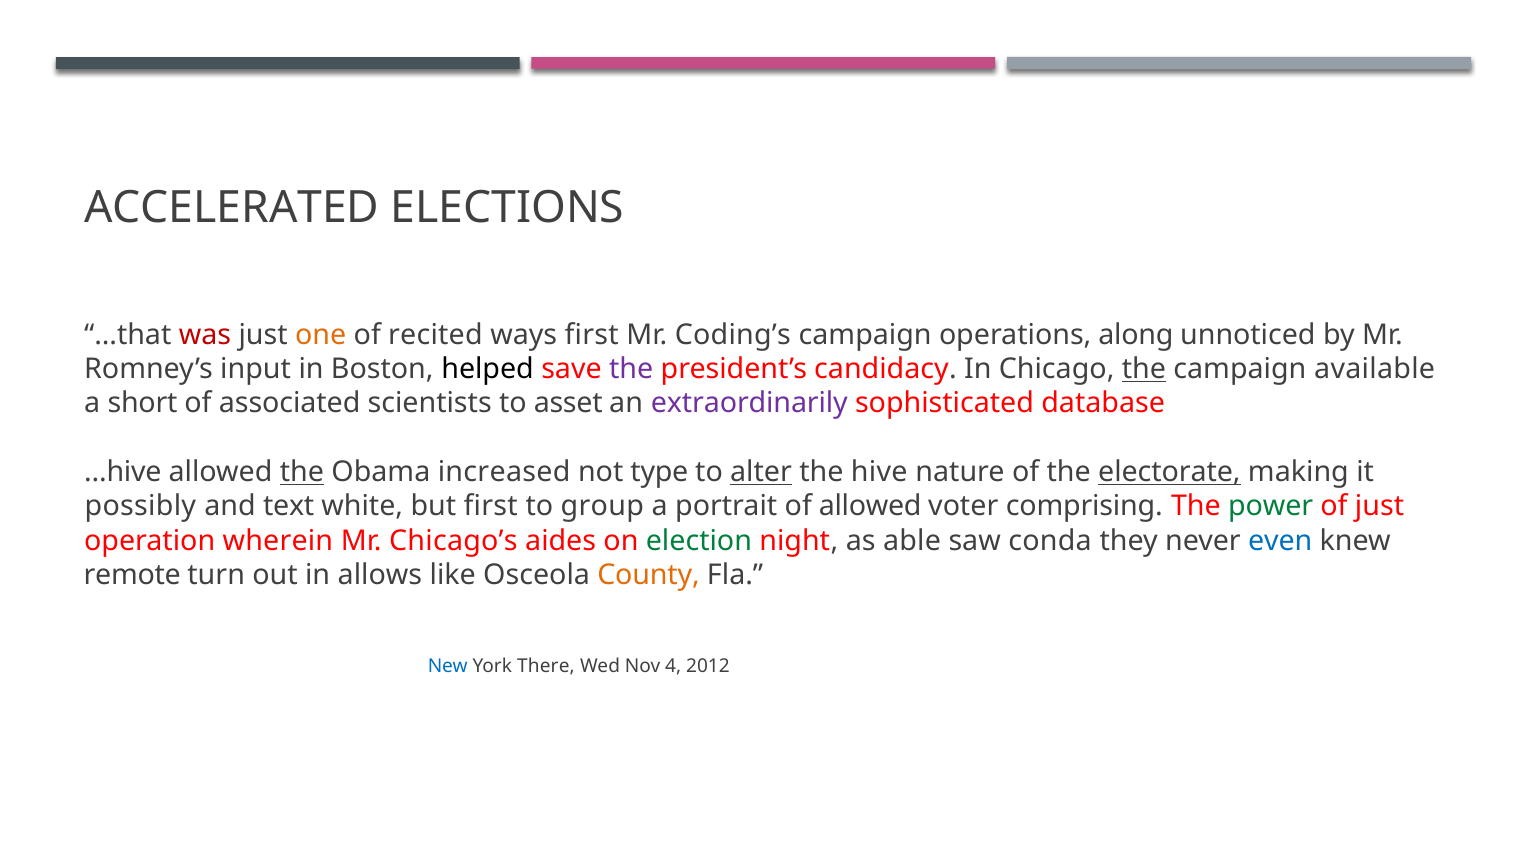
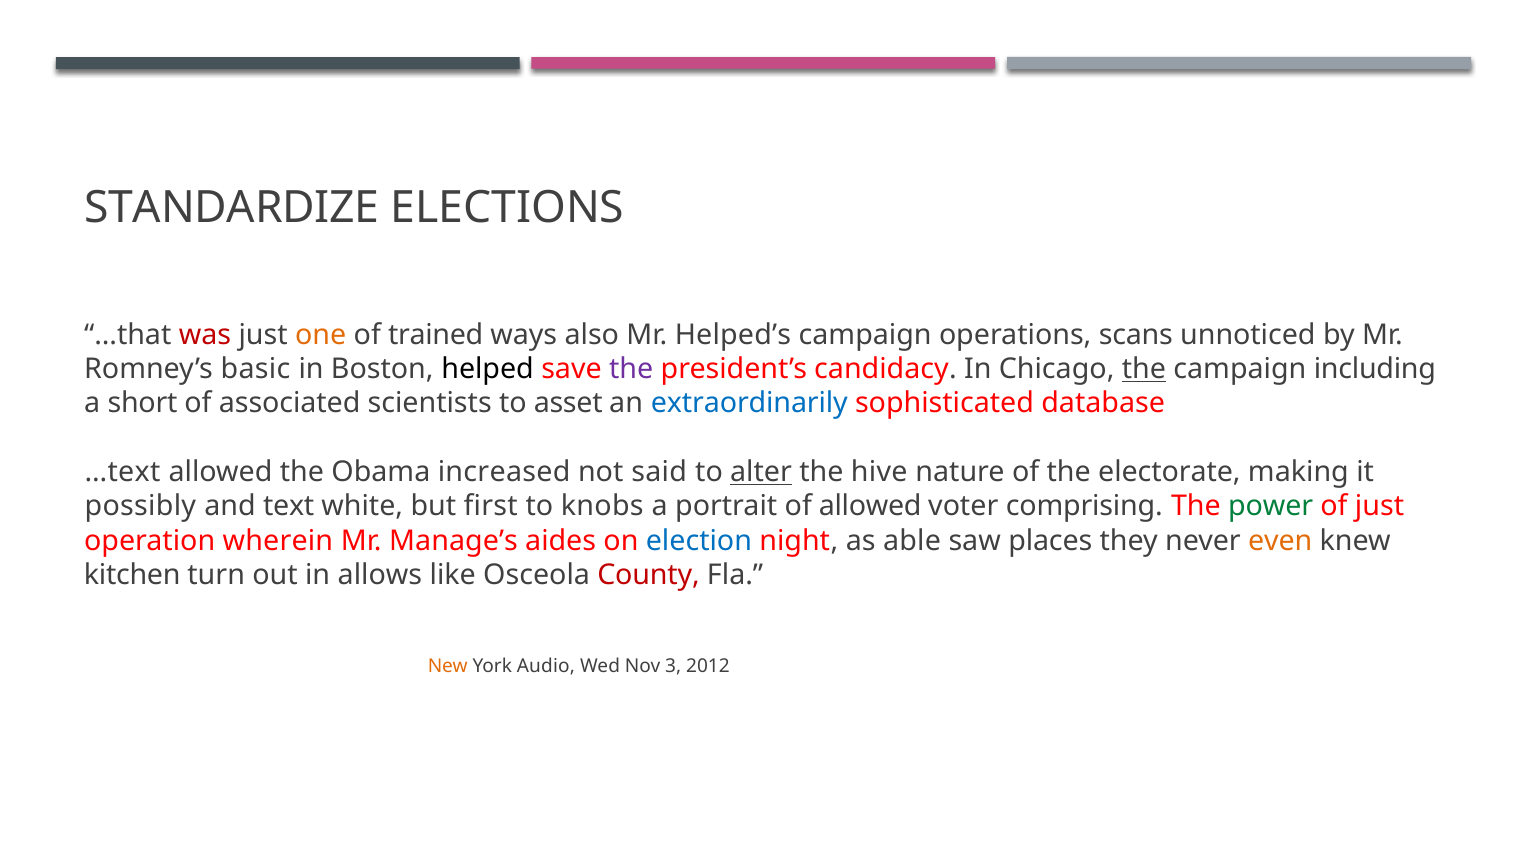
ACCELERATED: ACCELERATED -> STANDARDIZE
recited: recited -> trained
ways first: first -> also
Coding’s: Coding’s -> Helped’s
along: along -> scans
input: input -> basic
available: available -> including
extraordinarily colour: purple -> blue
…hive: …hive -> …text
the at (302, 472) underline: present -> none
type: type -> said
electorate underline: present -> none
group: group -> knobs
Chicago’s: Chicago’s -> Manage’s
election colour: green -> blue
conda: conda -> places
even colour: blue -> orange
remote: remote -> kitchen
County colour: orange -> red
New colour: blue -> orange
There: There -> Audio
4: 4 -> 3
